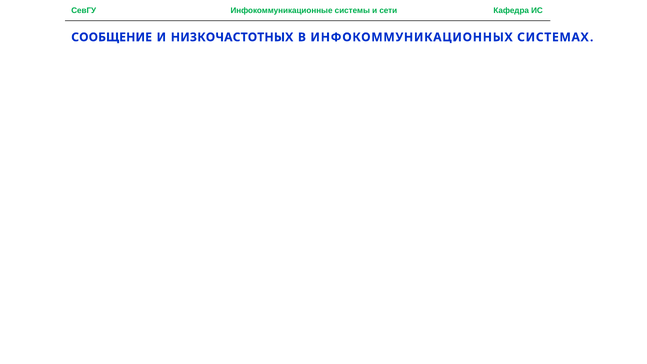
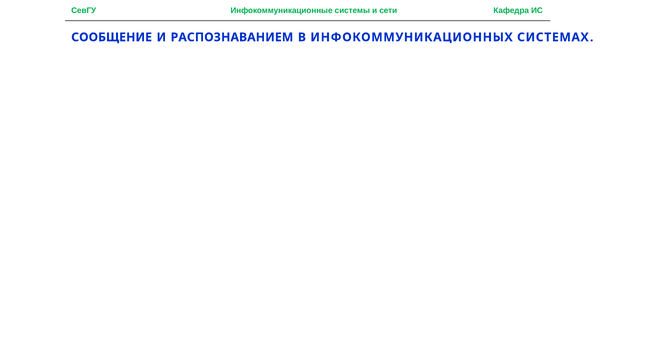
НИЗКОЧАСТОТНЫХ: НИЗКОЧАСТОТНЫХ -> РАСПОЗНАВАНИЕМ
